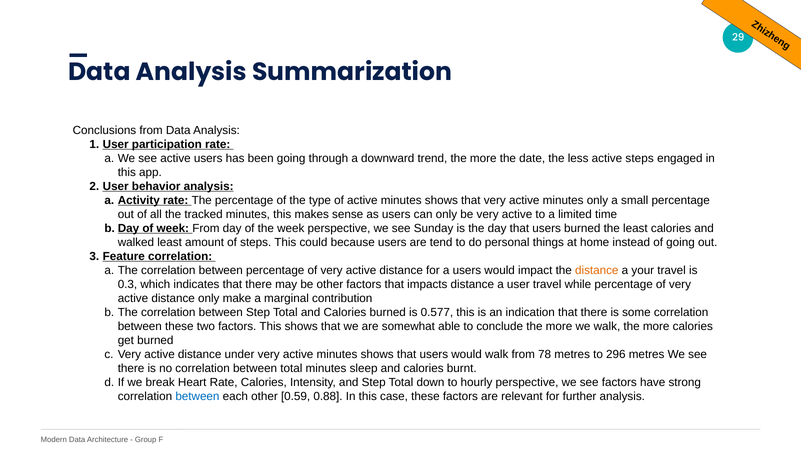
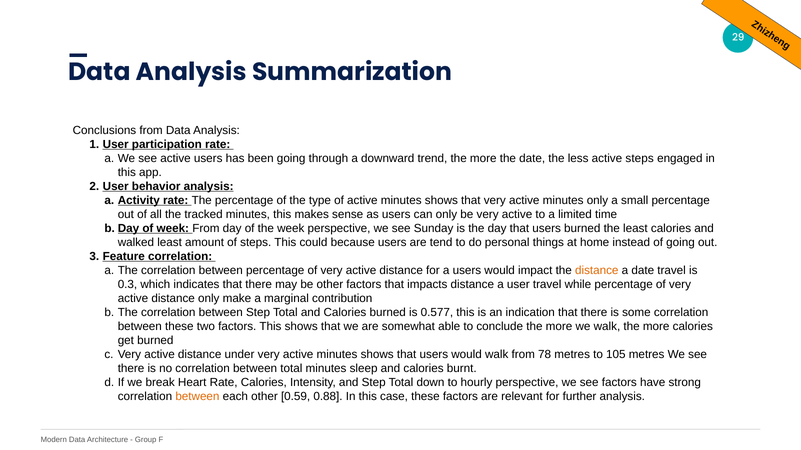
a your: your -> date
296: 296 -> 105
between at (197, 397) colour: blue -> orange
